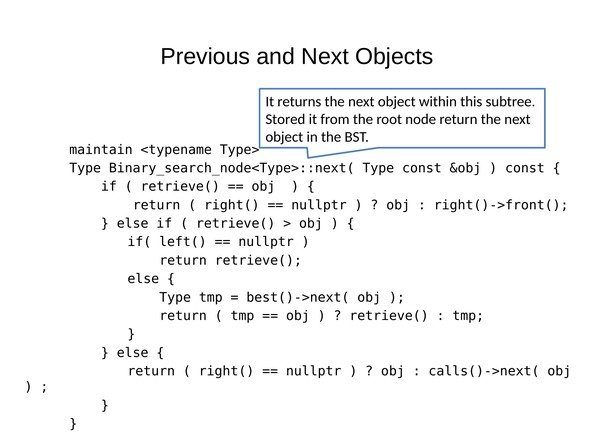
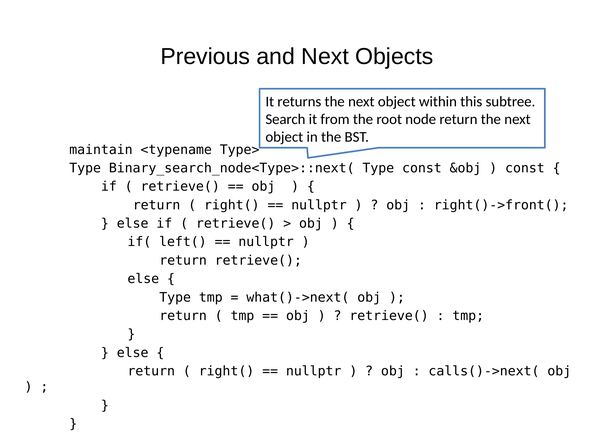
Stored: Stored -> Search
best()->next(: best()->next( -> what()->next(
